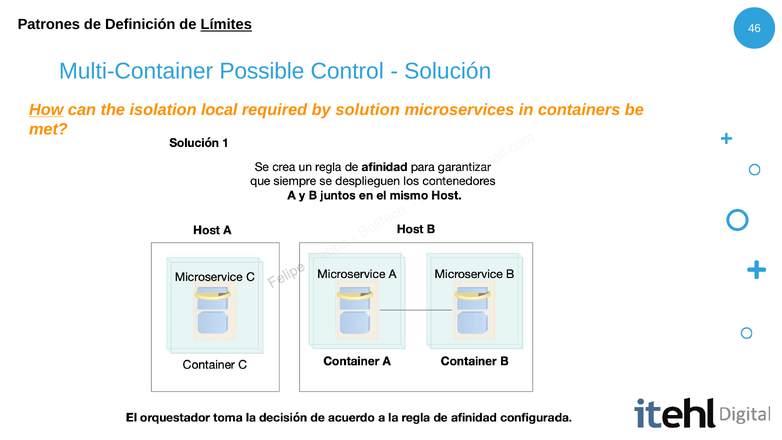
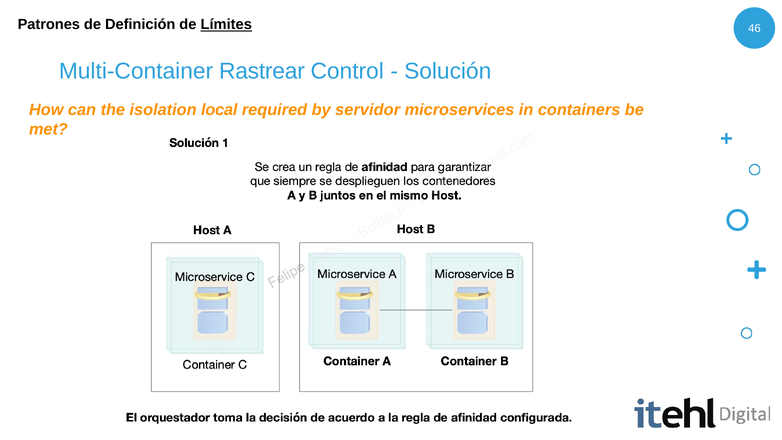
Possible: Possible -> Rastrear
How underline: present -> none
solution: solution -> servidor
